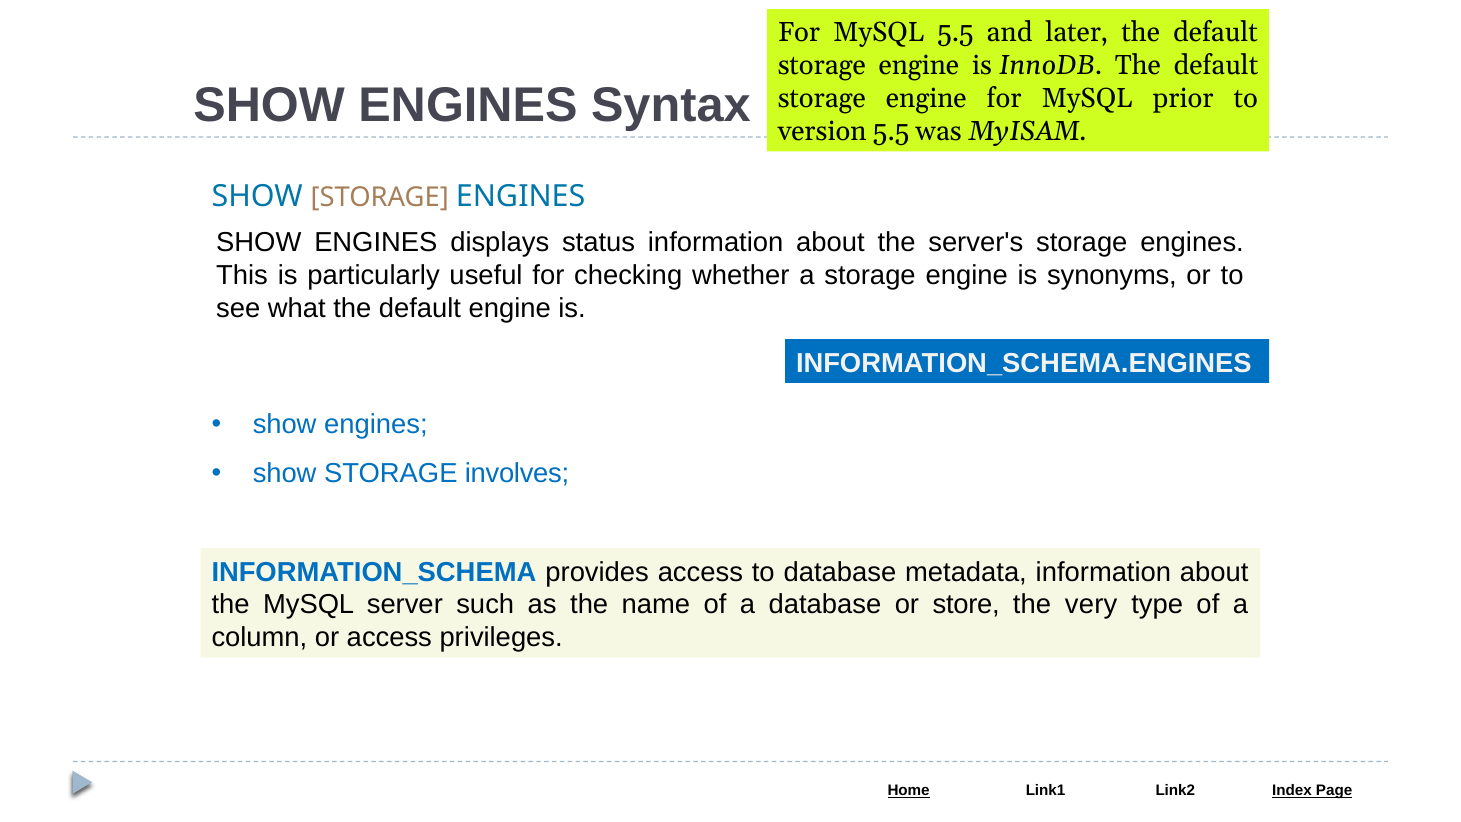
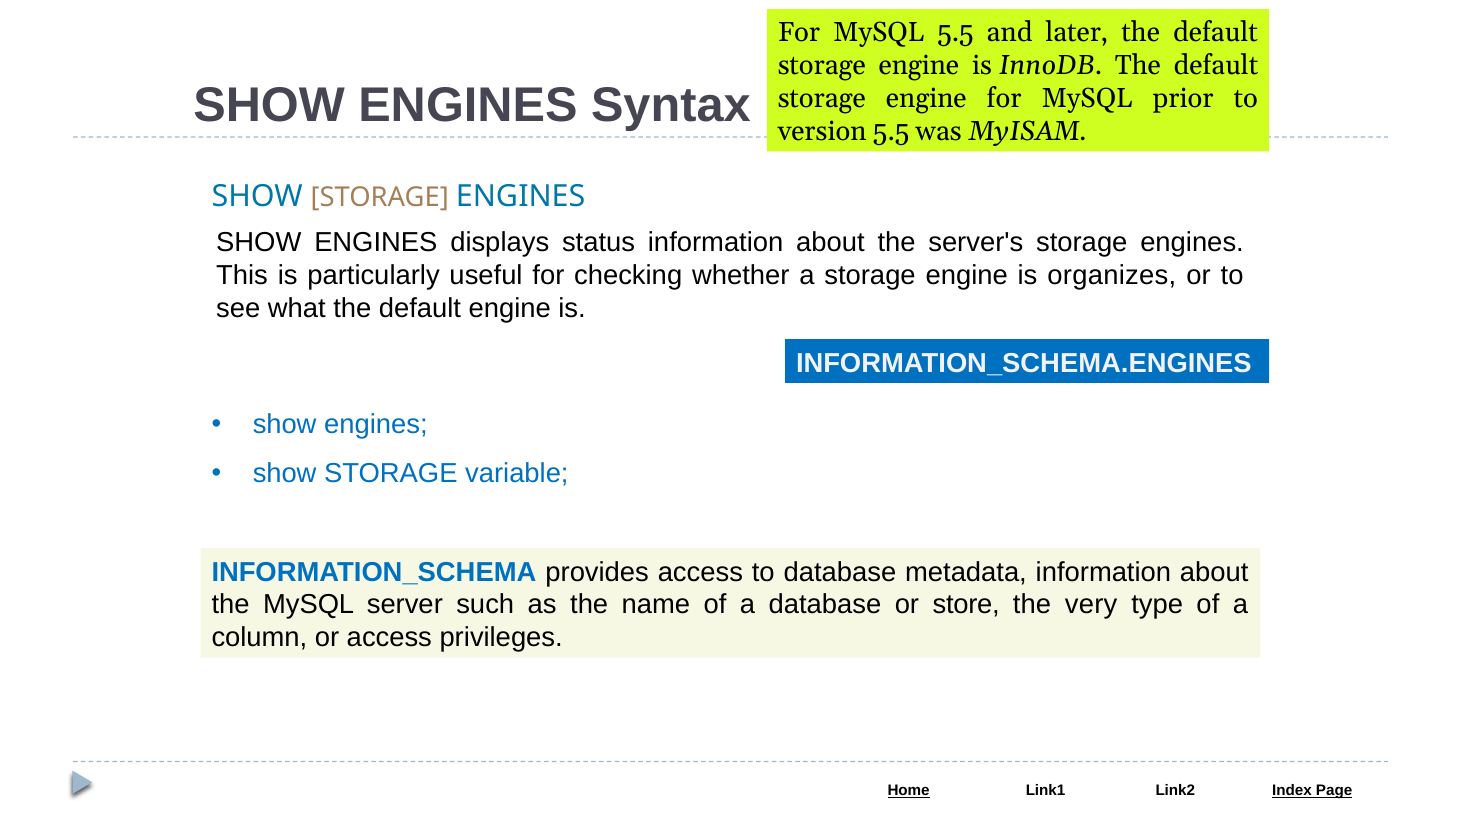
synonyms: synonyms -> organizes
involves: involves -> variable
